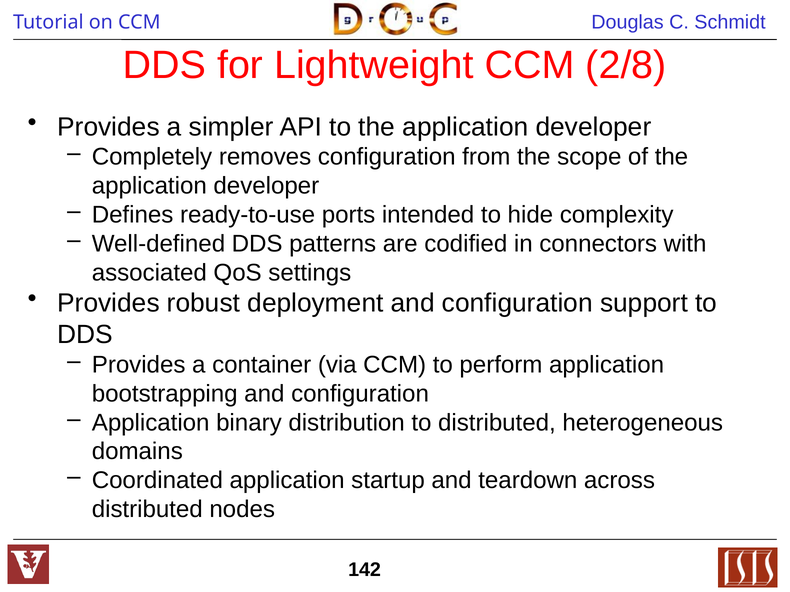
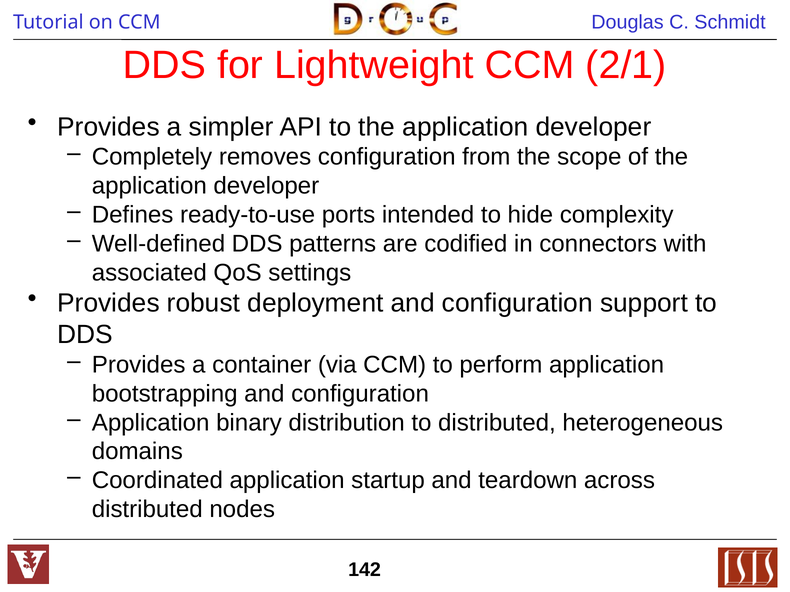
2/8: 2/8 -> 2/1
